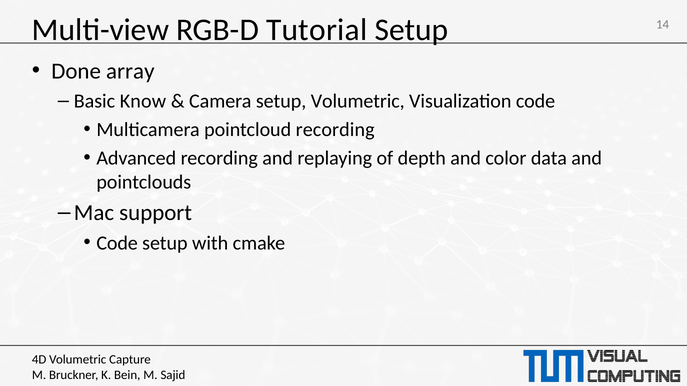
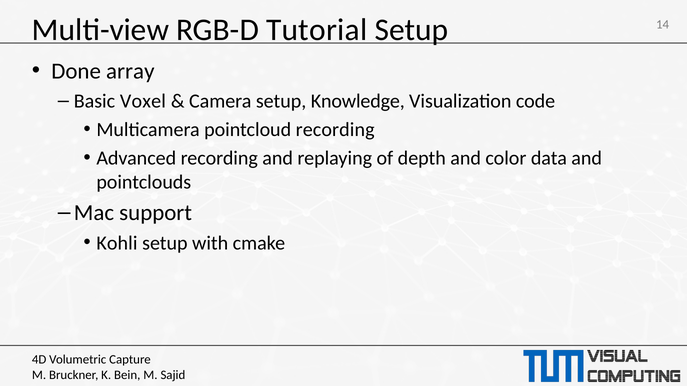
Know: Know -> Voxel
setup Volumetric: Volumetric -> Knowledge
Code at (117, 243): Code -> Kohli
